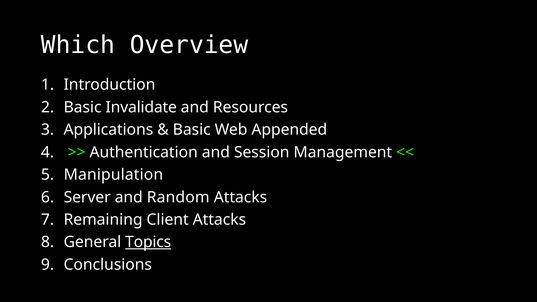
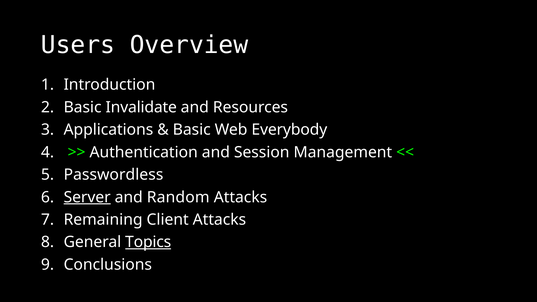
Which: Which -> Users
Appended: Appended -> Everybody
Manipulation: Manipulation -> Passwordless
Server underline: none -> present
